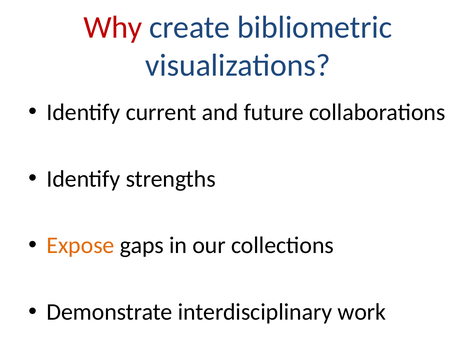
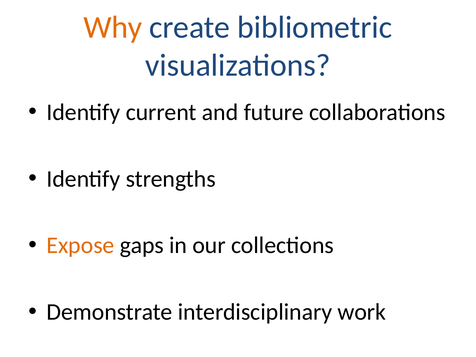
Why colour: red -> orange
